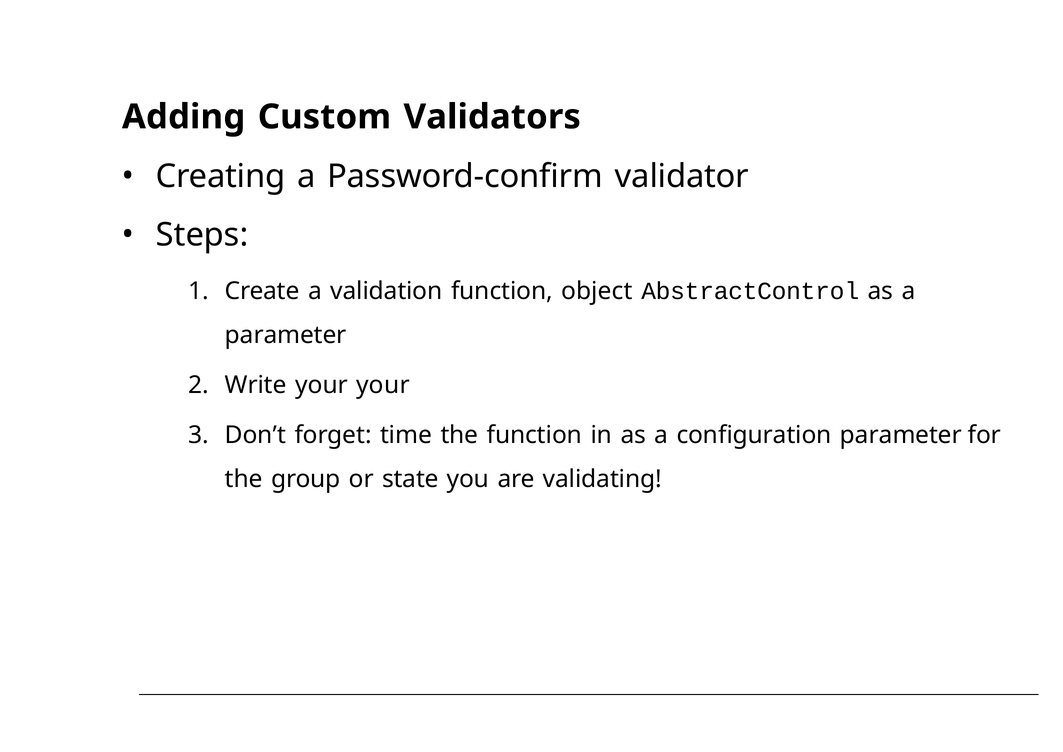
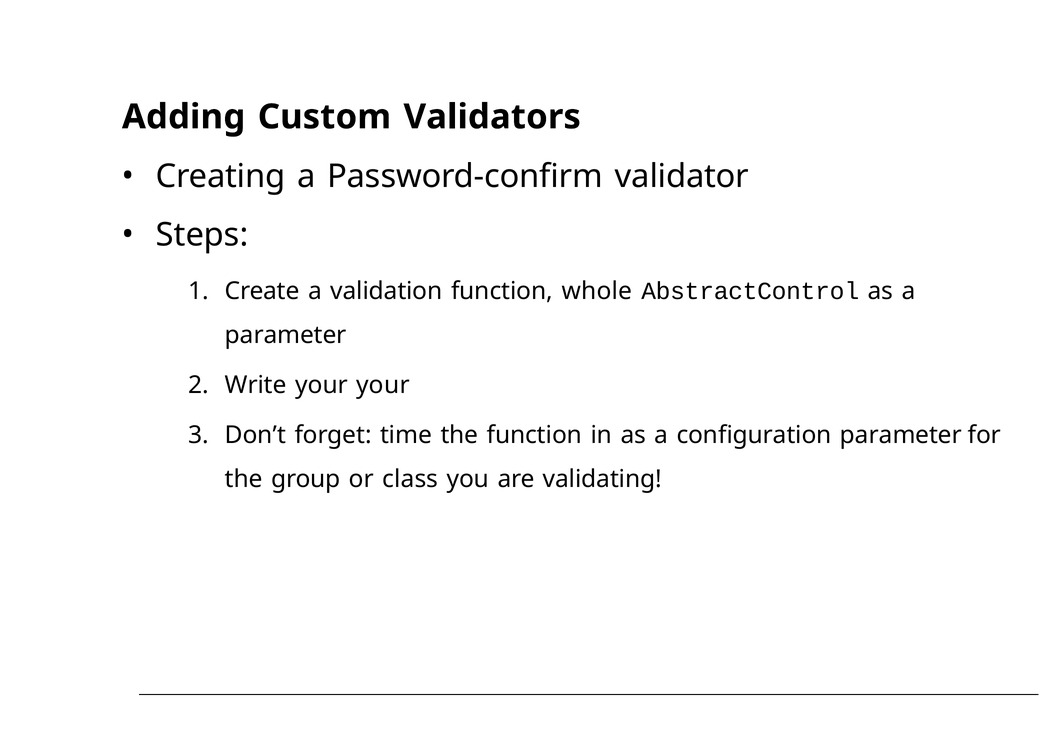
object: object -> whole
state: state -> class
